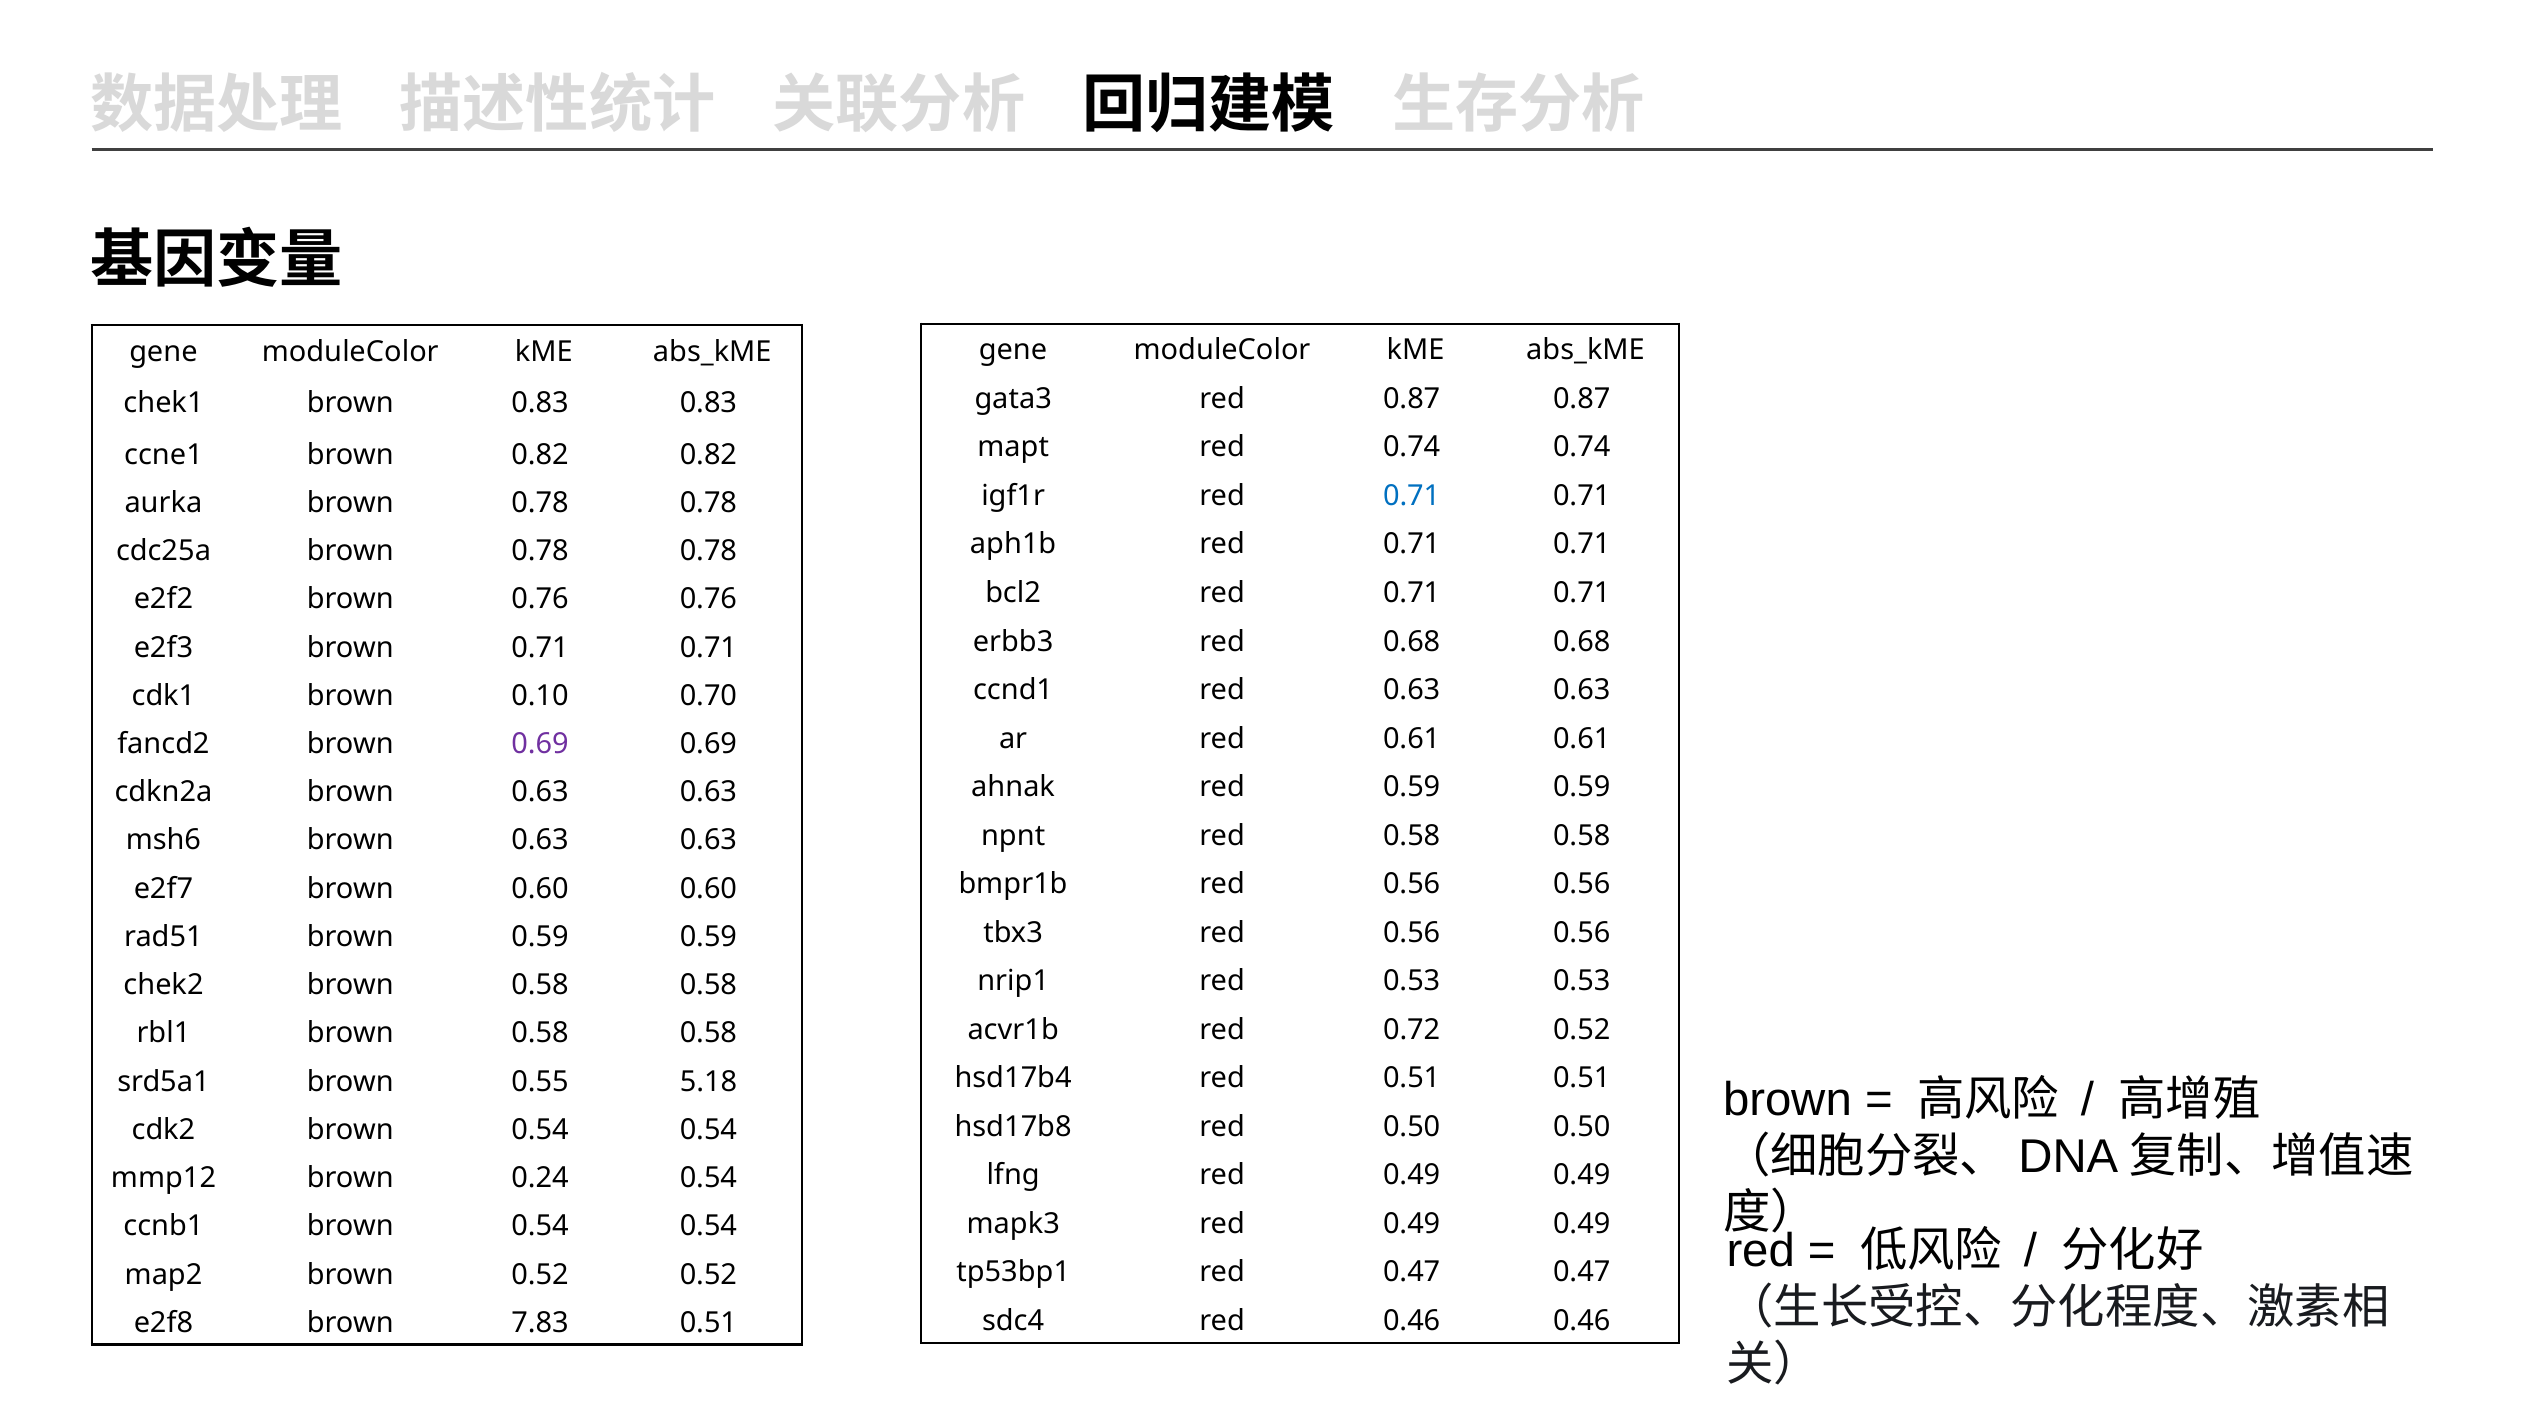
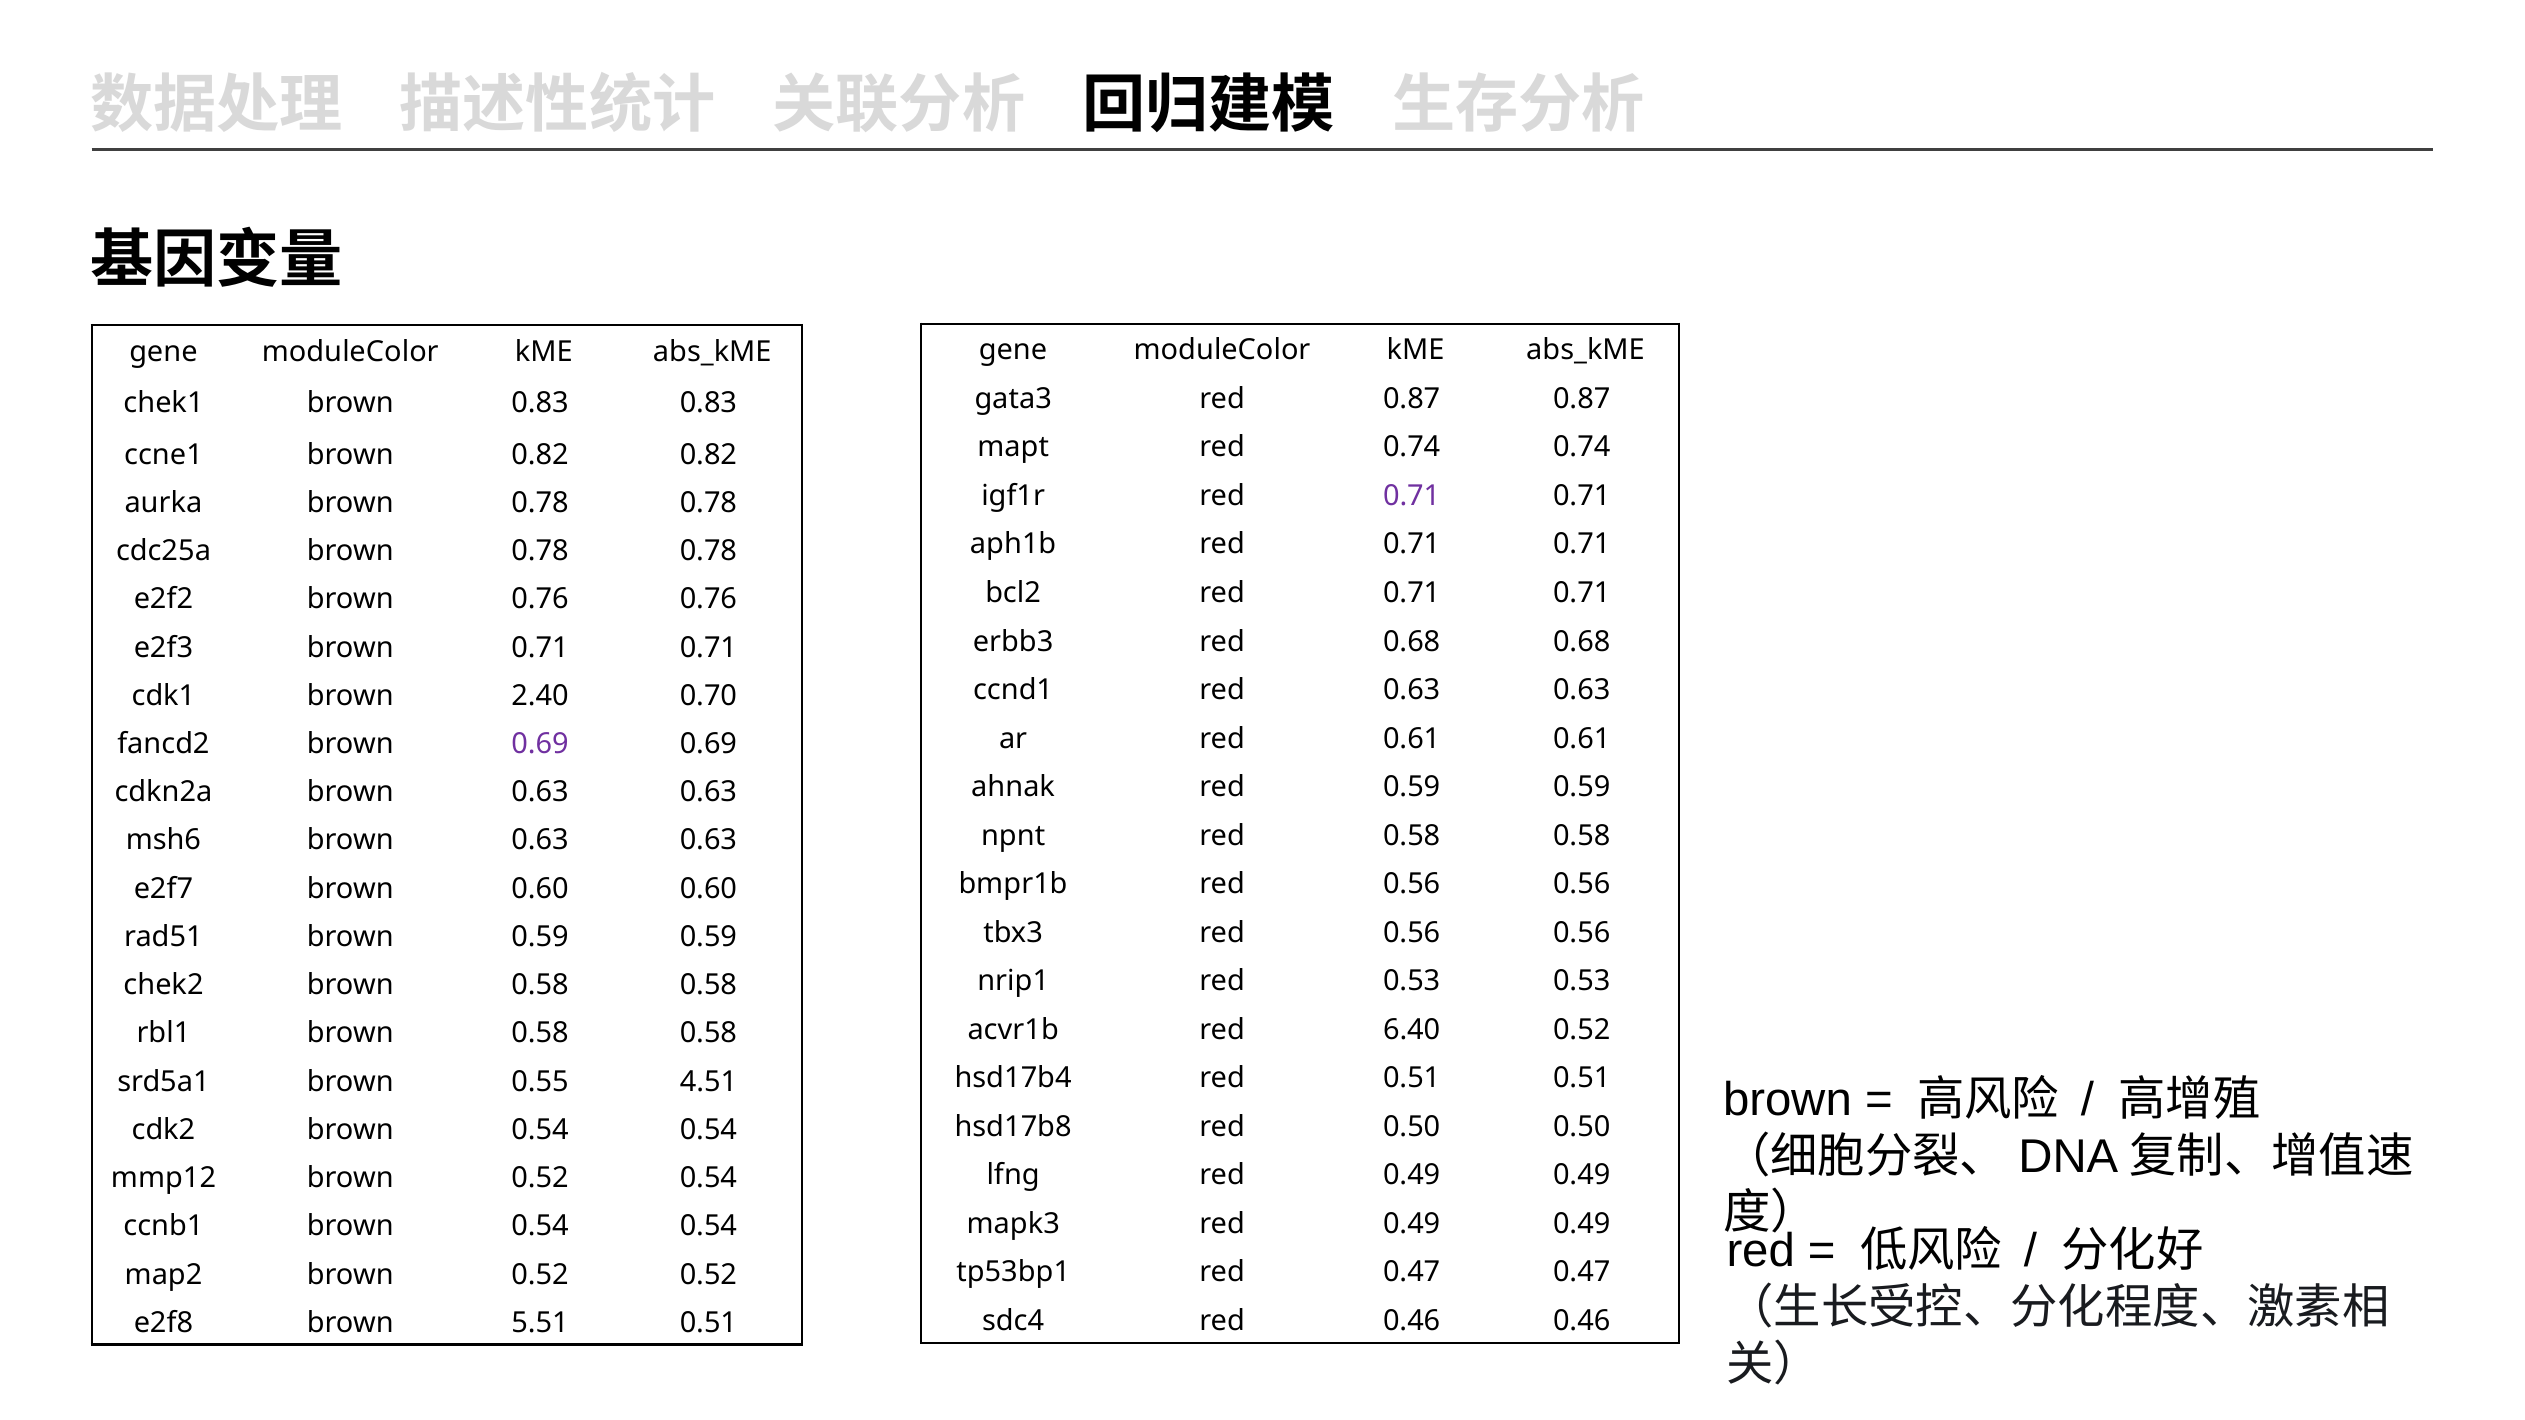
0.71 at (1412, 496) colour: blue -> purple
0.10: 0.10 -> 2.40
0.72: 0.72 -> 6.40
5.18: 5.18 -> 4.51
mmp12 brown 0.24: 0.24 -> 0.52
7.83: 7.83 -> 5.51
